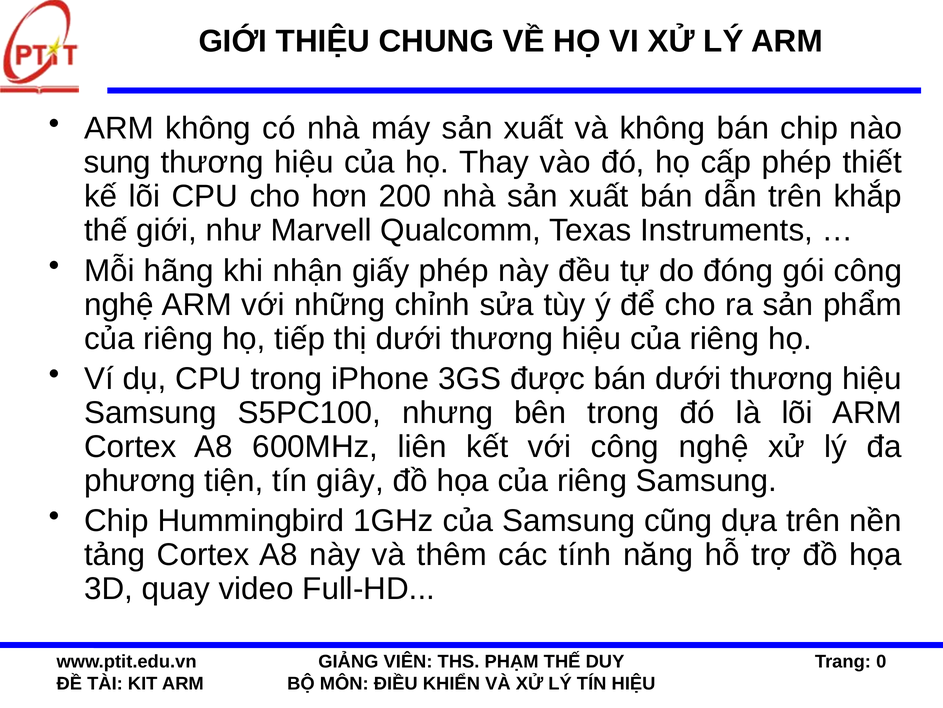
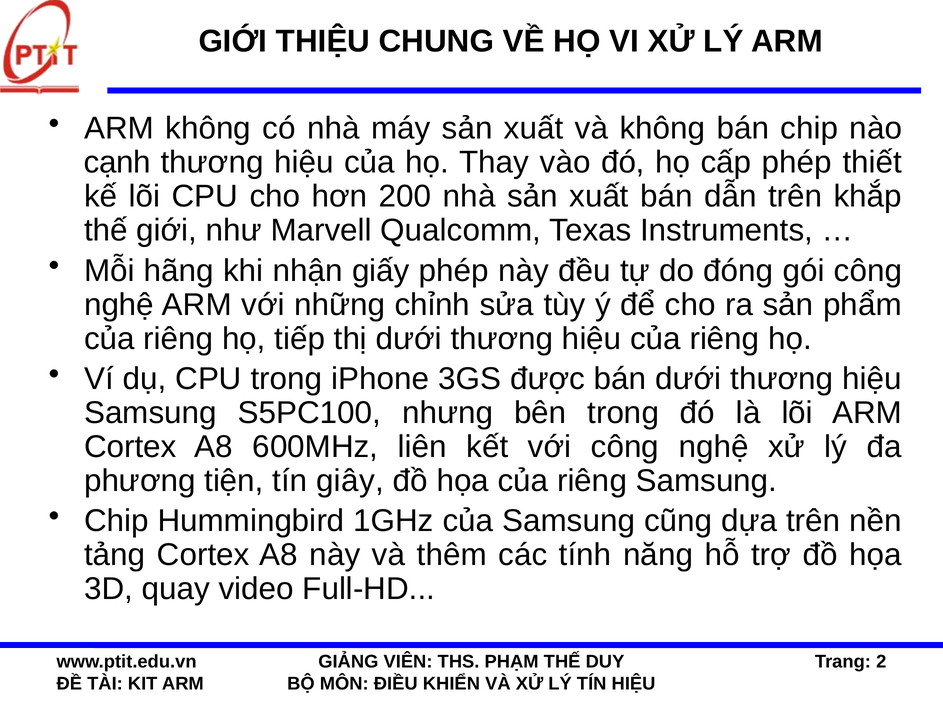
sung: sung -> cạnh
0: 0 -> 2
